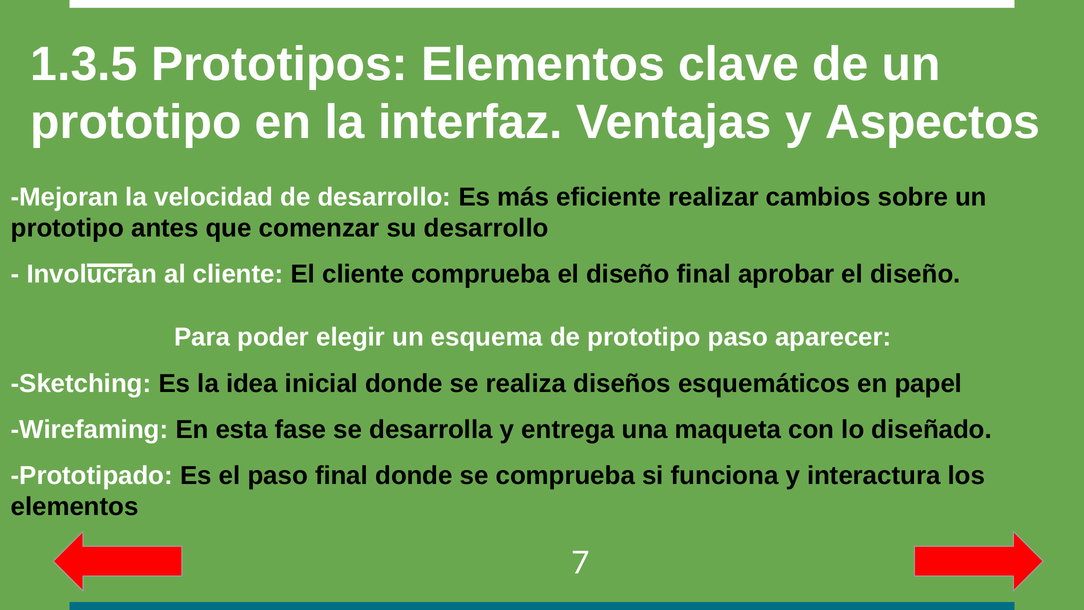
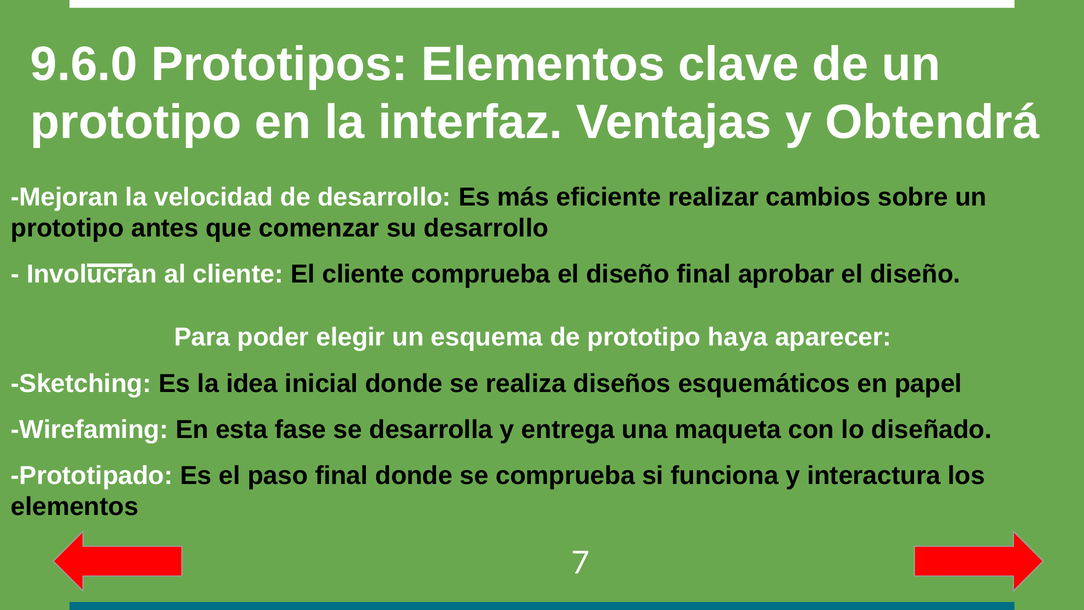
1.3.5: 1.3.5 -> 9.6.0
Aspectos: Aspectos -> Obtendrá
prototipo paso: paso -> haya
